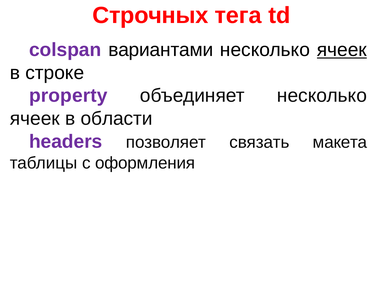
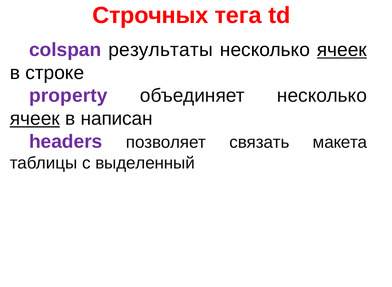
вариантами: вариантами -> результаты
ячеек at (35, 119) underline: none -> present
области: области -> написан
оформления: оформления -> выделенный
